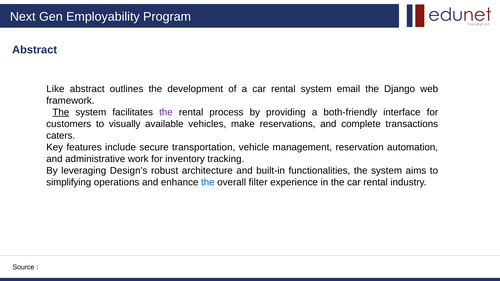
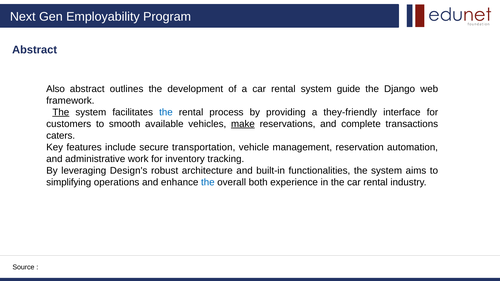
Like: Like -> Also
email: email -> guide
the at (166, 112) colour: purple -> blue
both-friendly: both-friendly -> they-friendly
visually: visually -> smooth
make underline: none -> present
filter: filter -> both
